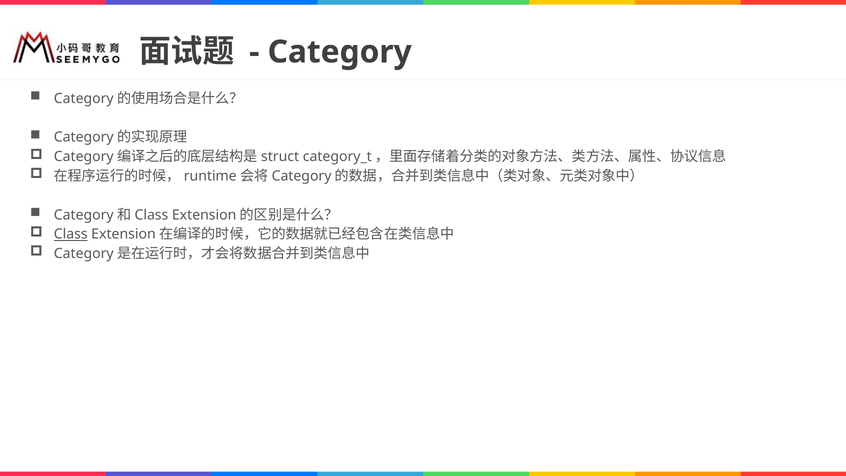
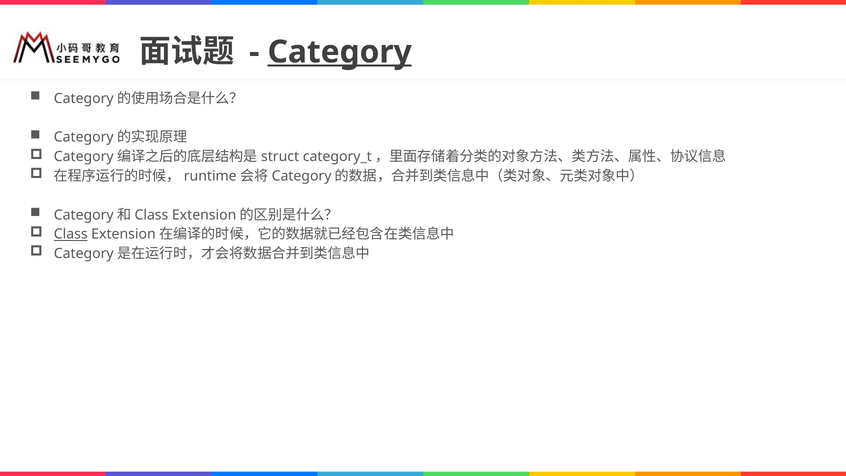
Category underline: none -> present
